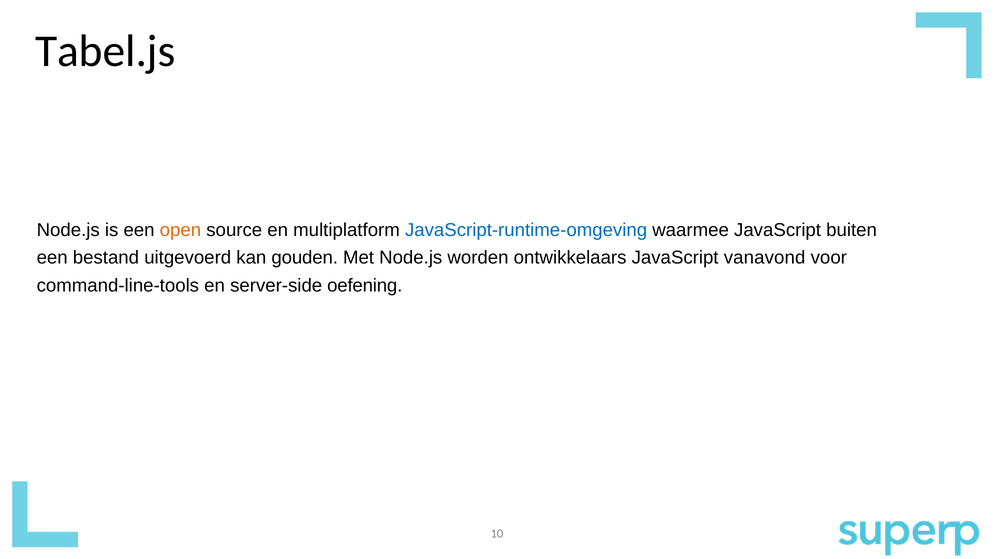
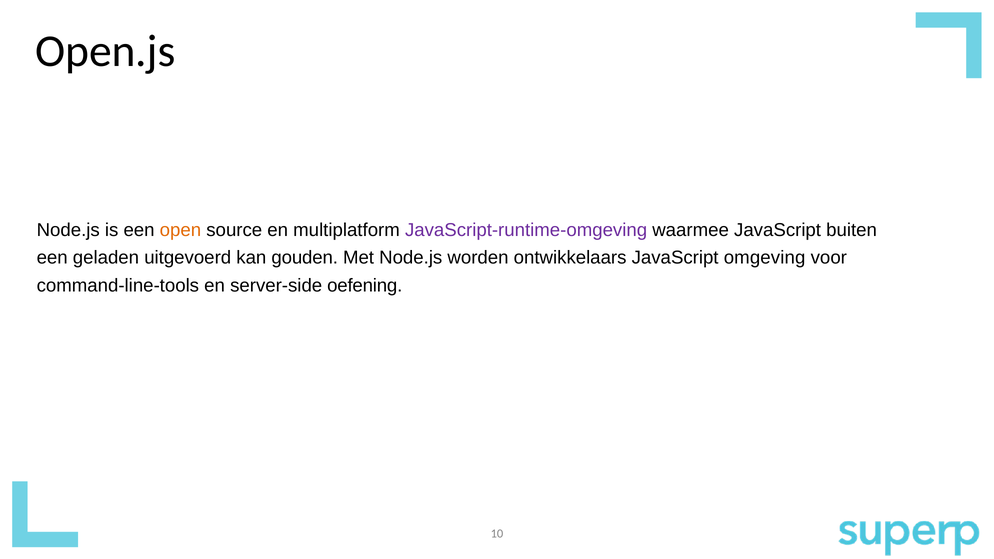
Tabel.js: Tabel.js -> Open.js
JavaScript-runtime-omgeving colour: blue -> purple
bestand: bestand -> geladen
vanavond: vanavond -> omgeving
